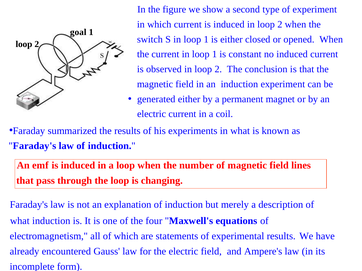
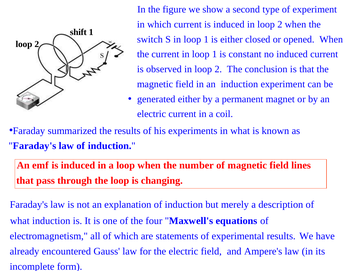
goal: goal -> shift
